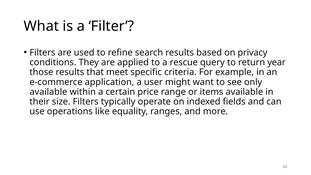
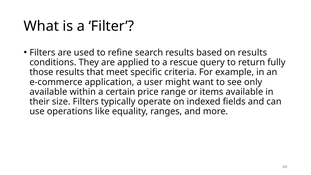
on privacy: privacy -> results
year: year -> fully
